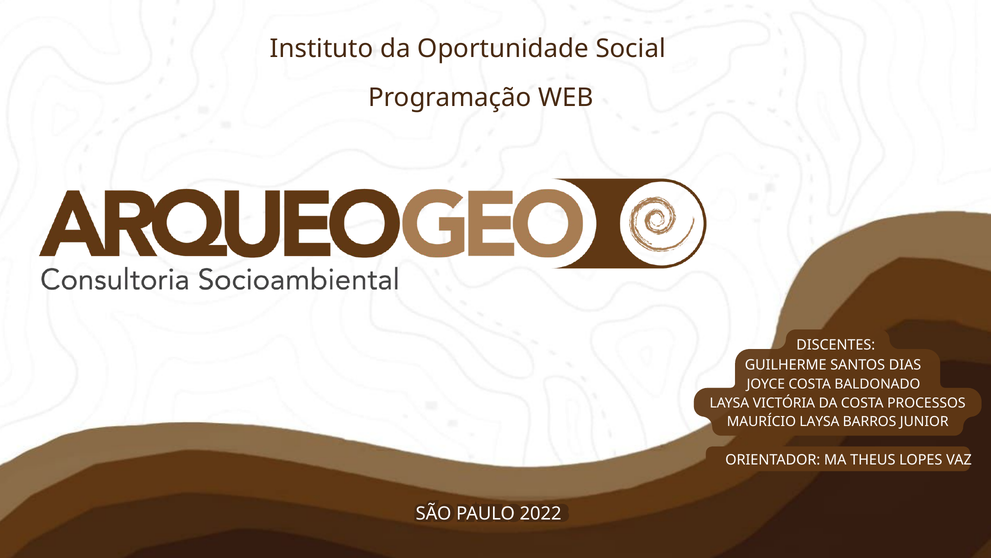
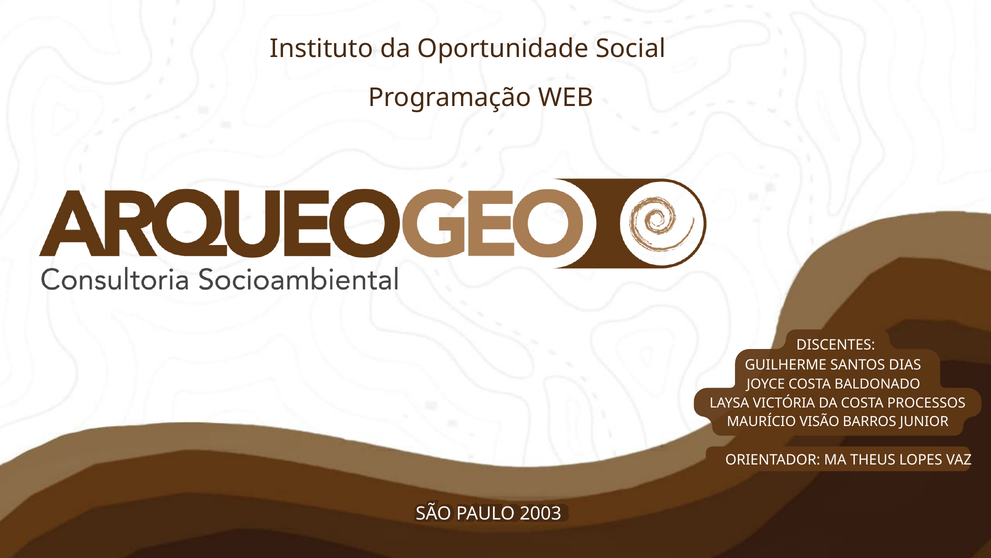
MAURÍCIO LAYSA: LAYSA -> VISÃO
2022: 2022 -> 2003
